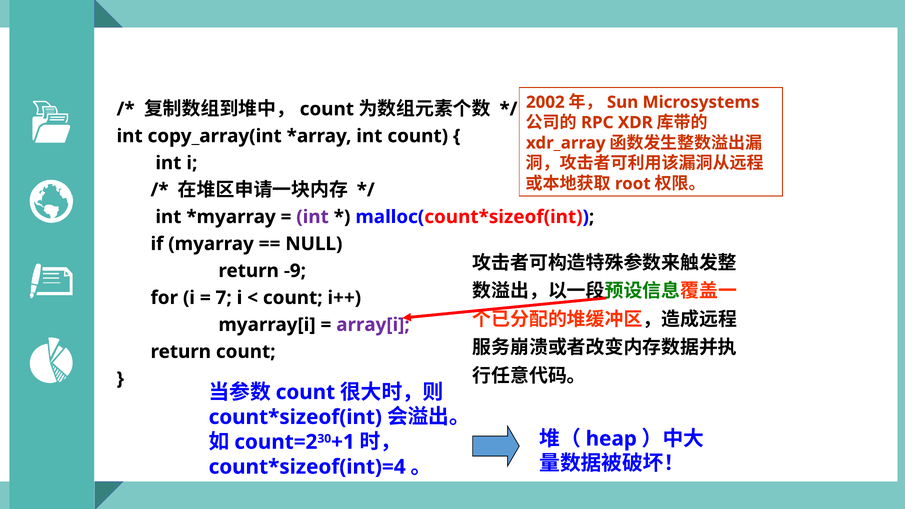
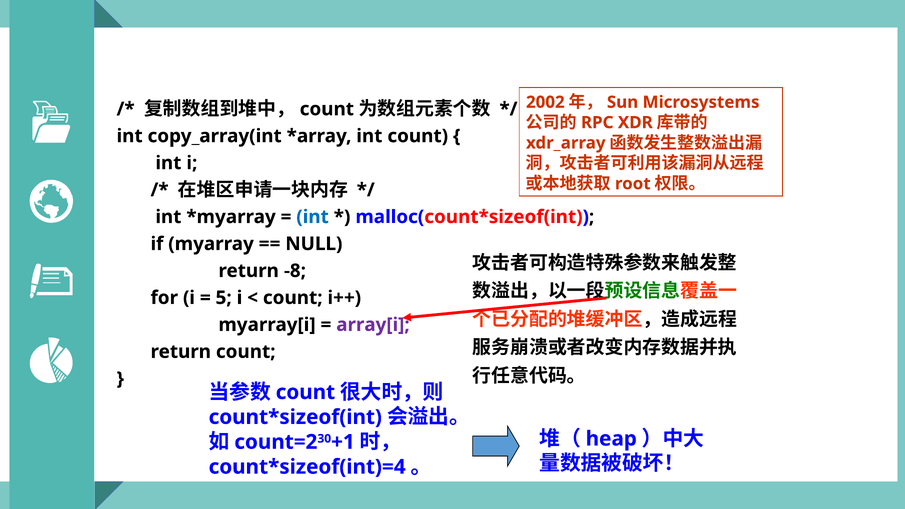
int at (313, 217) colour: purple -> blue
-9: -9 -> -8
7: 7 -> 5
